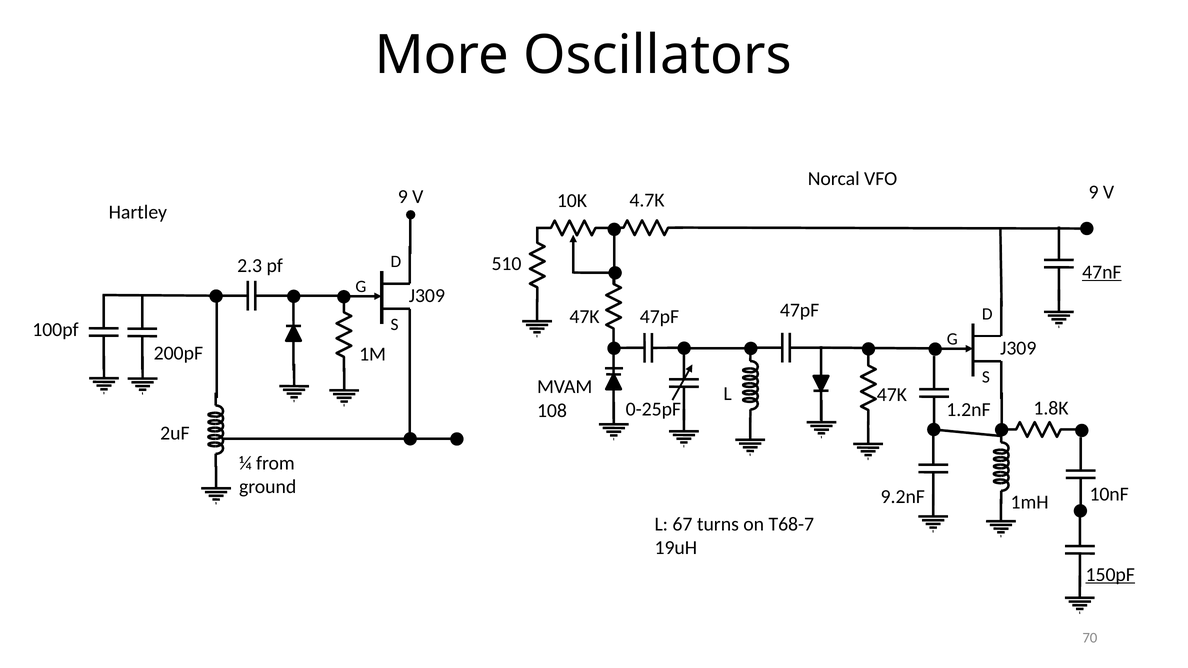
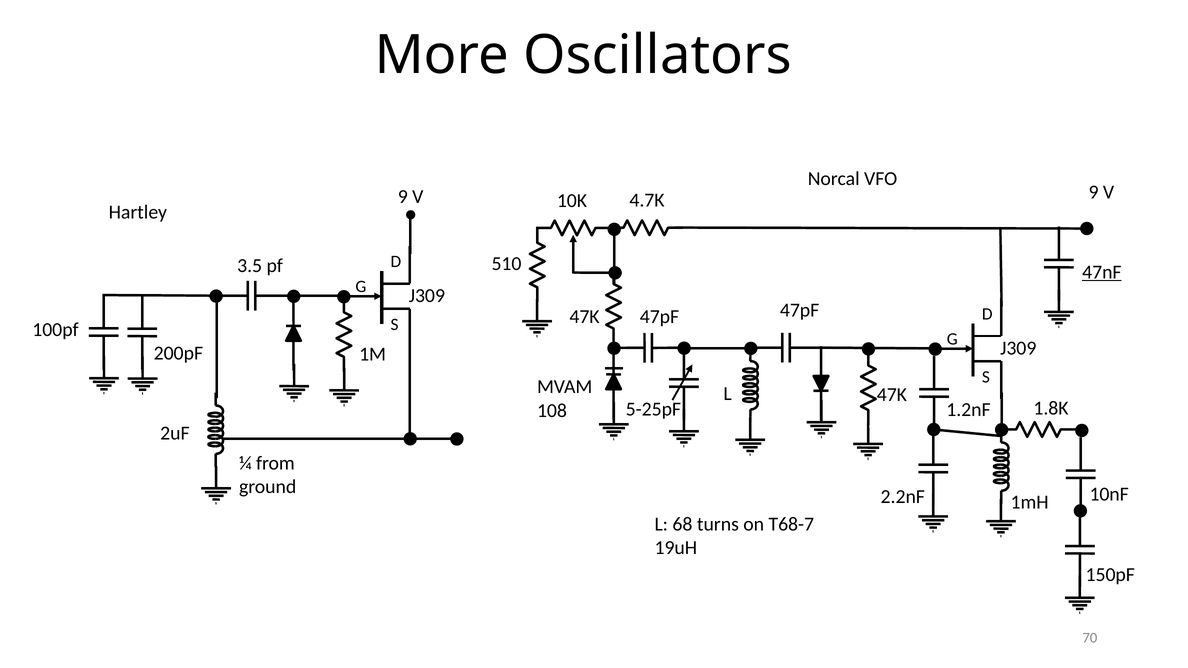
2.3: 2.3 -> 3.5
0-25pF: 0-25pF -> 5-25pF
9.2nF: 9.2nF -> 2.2nF
67: 67 -> 68
150pF underline: present -> none
